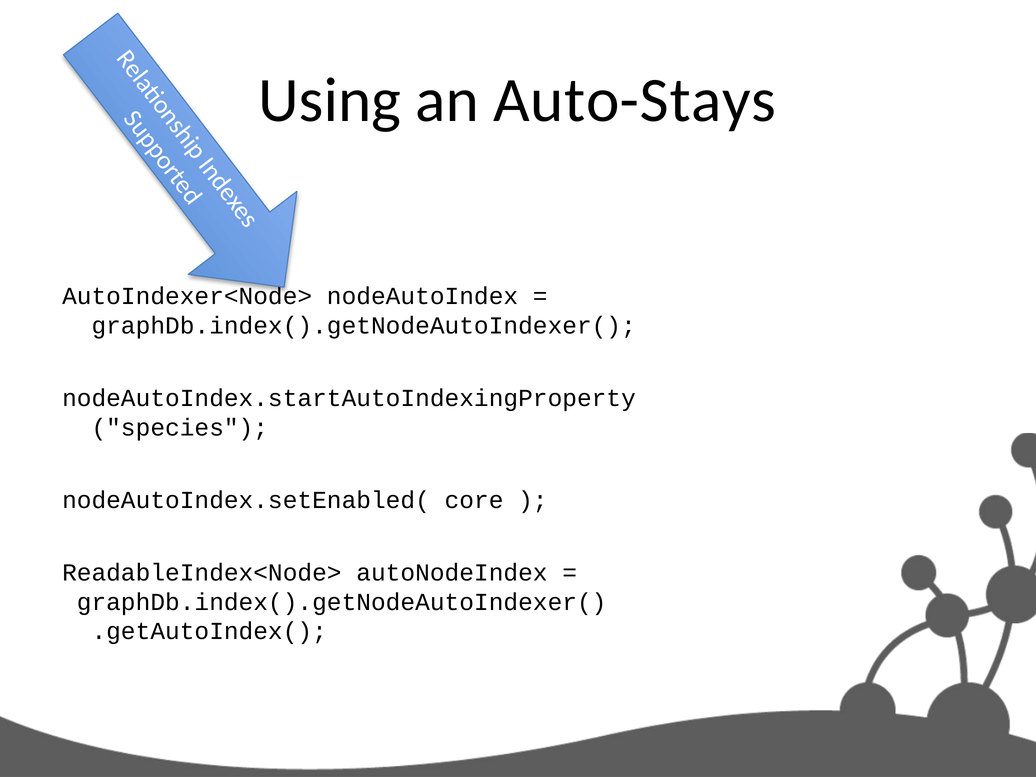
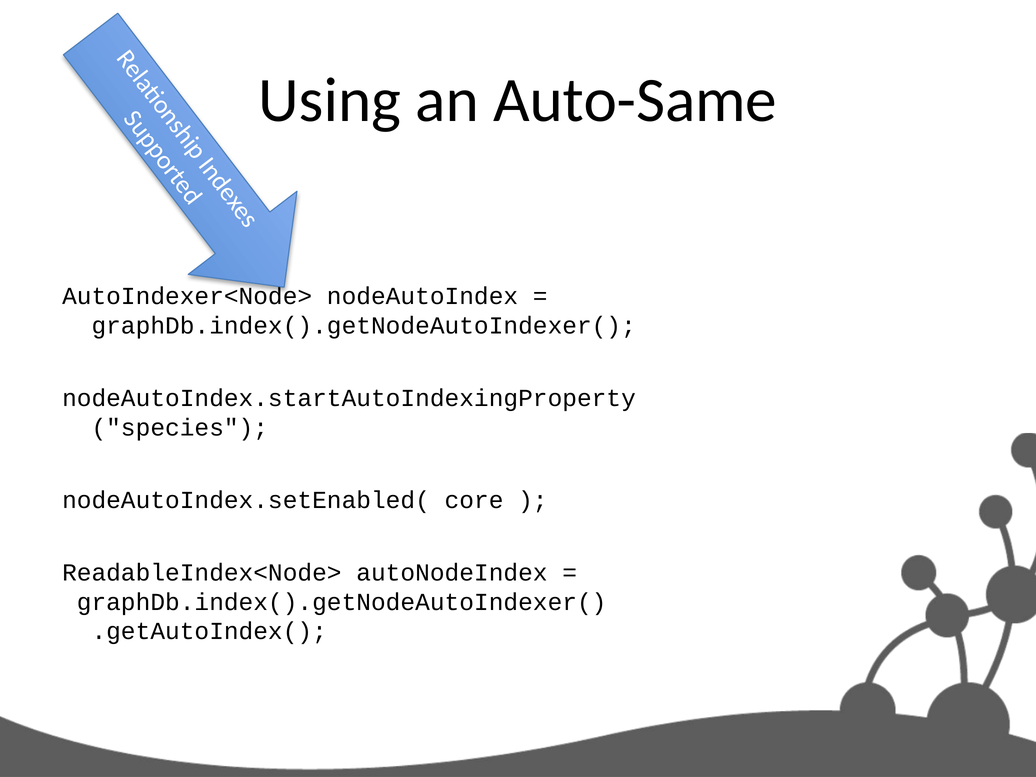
Auto-Stays: Auto-Stays -> Auto-Same
